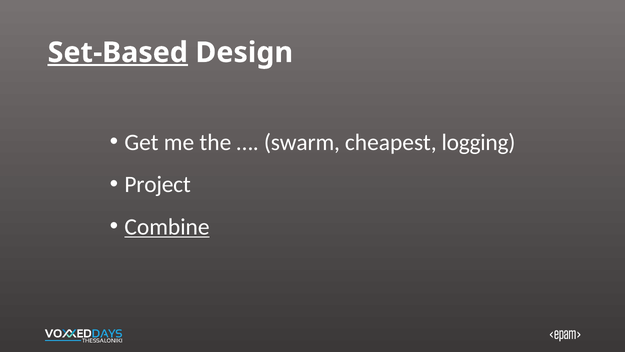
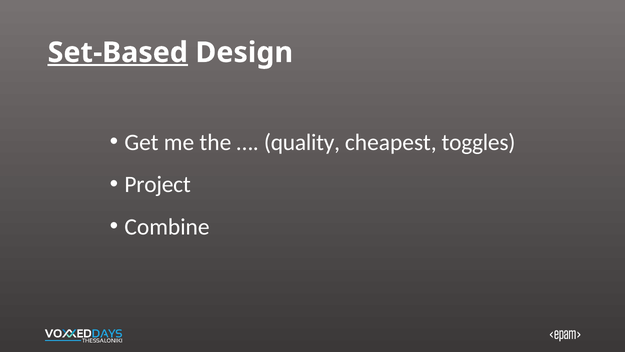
swarm: swarm -> quality
logging: logging -> toggles
Combine underline: present -> none
